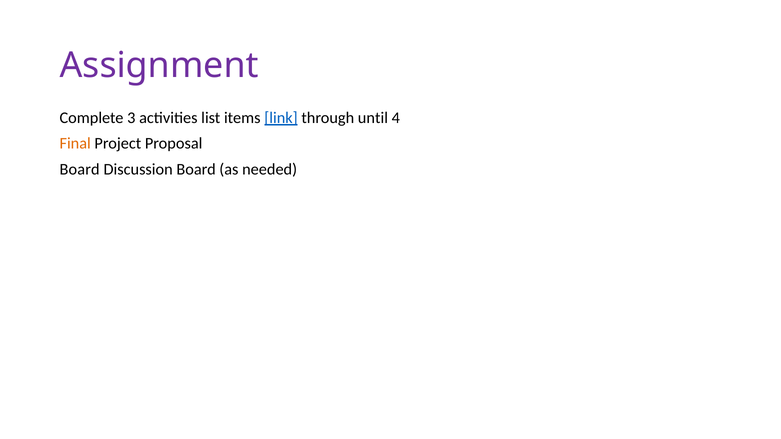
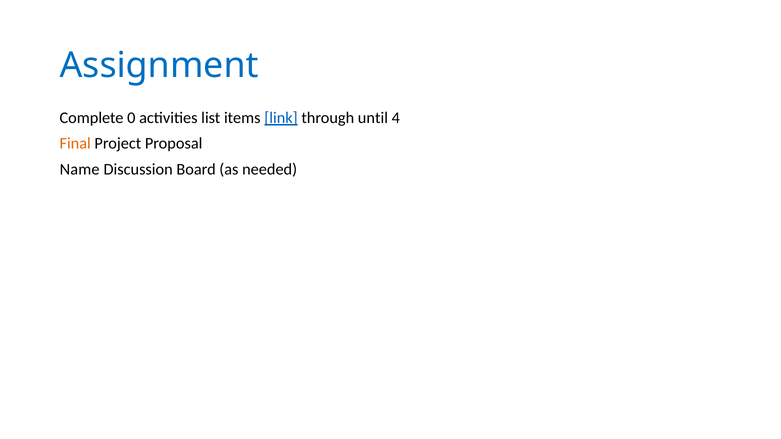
Assignment colour: purple -> blue
3: 3 -> 0
Board at (80, 169): Board -> Name
